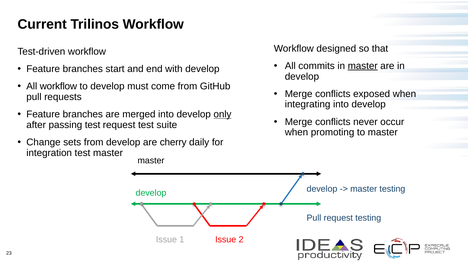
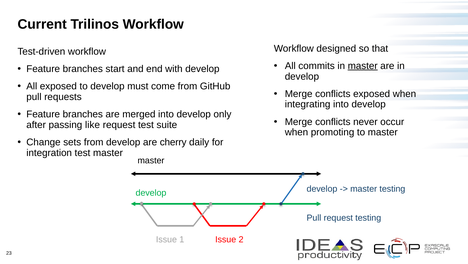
All workflow: workflow -> exposed
only underline: present -> none
passing test: test -> like
